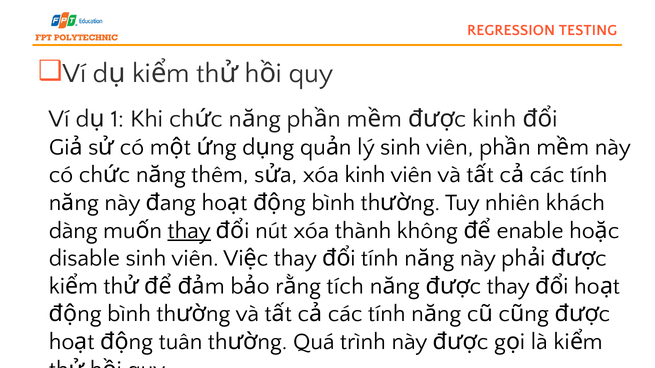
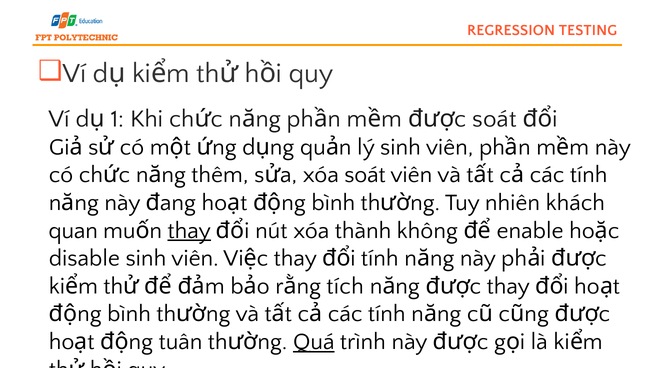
kinh at (494, 119): kinh -> soát
xóa kinh: kinh -> soát
dàng: dàng -> quan
Quá underline: none -> present
